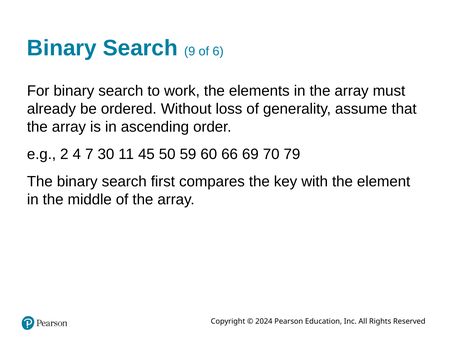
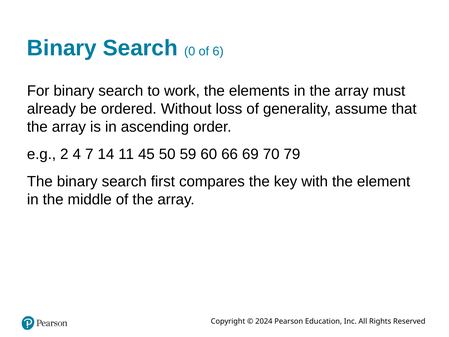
9: 9 -> 0
30: 30 -> 14
